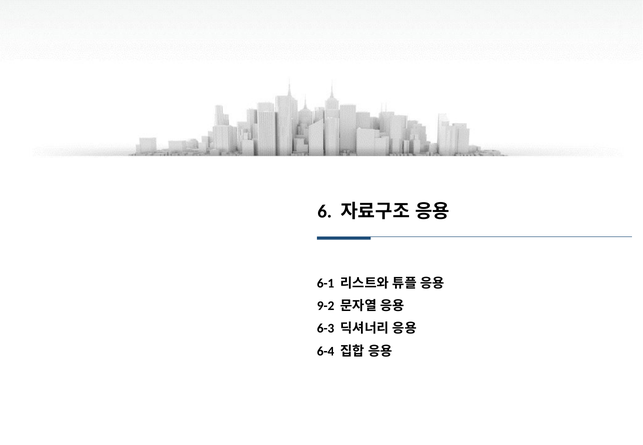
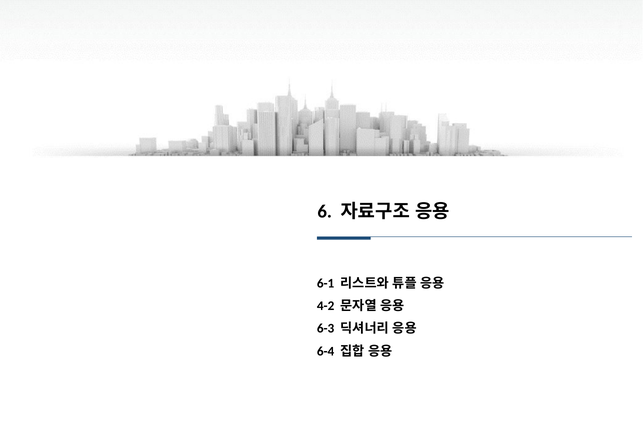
9-2: 9-2 -> 4-2
